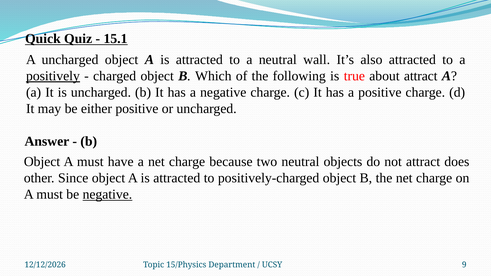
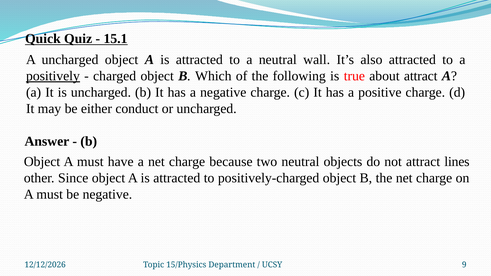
either positive: positive -> conduct
does: does -> lines
negative at (107, 195) underline: present -> none
